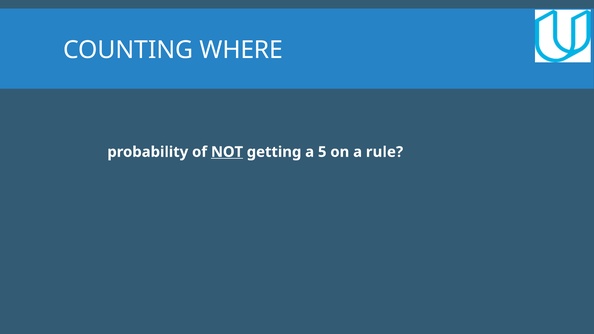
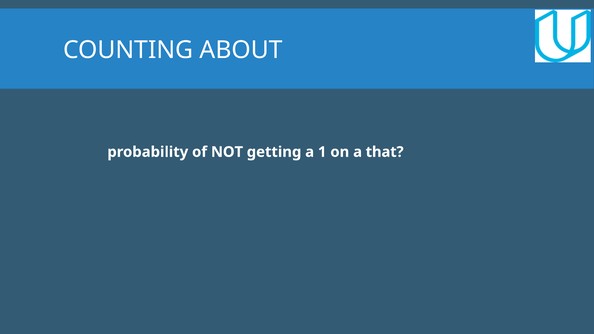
WHERE: WHERE -> ABOUT
NOT underline: present -> none
5: 5 -> 1
rule: rule -> that
